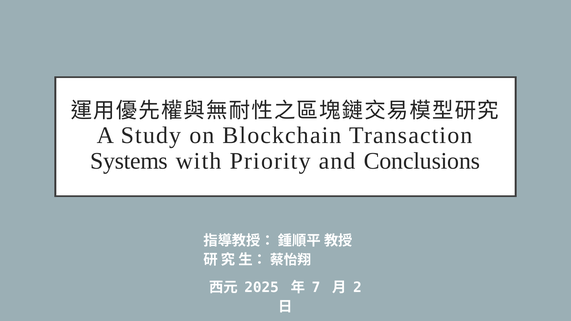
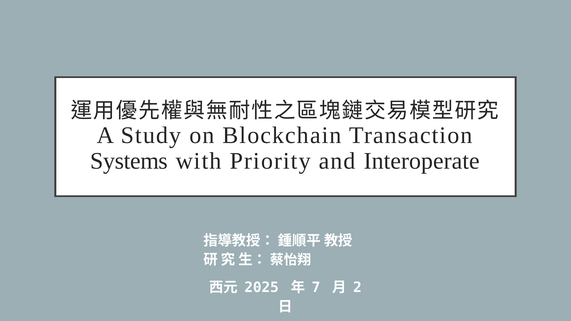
Conclusions: Conclusions -> Interoperate
